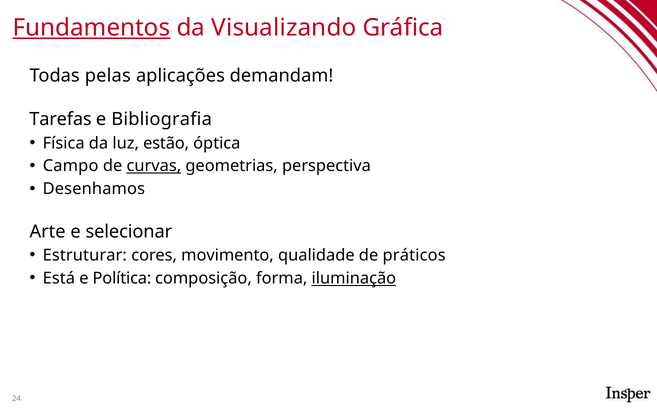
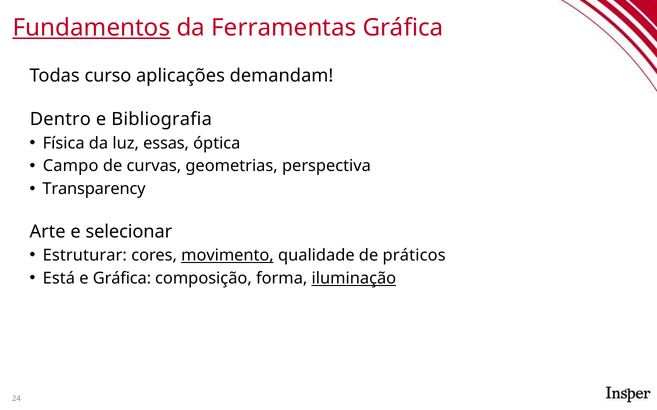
Visualizando: Visualizando -> Ferramentas
pelas: pelas -> curso
Tarefas: Tarefas -> Dentro
estão: estão -> essas
curvas underline: present -> none
Desenhamos: Desenhamos -> Transparency
movimento underline: none -> present
e Política: Política -> Gráfica
